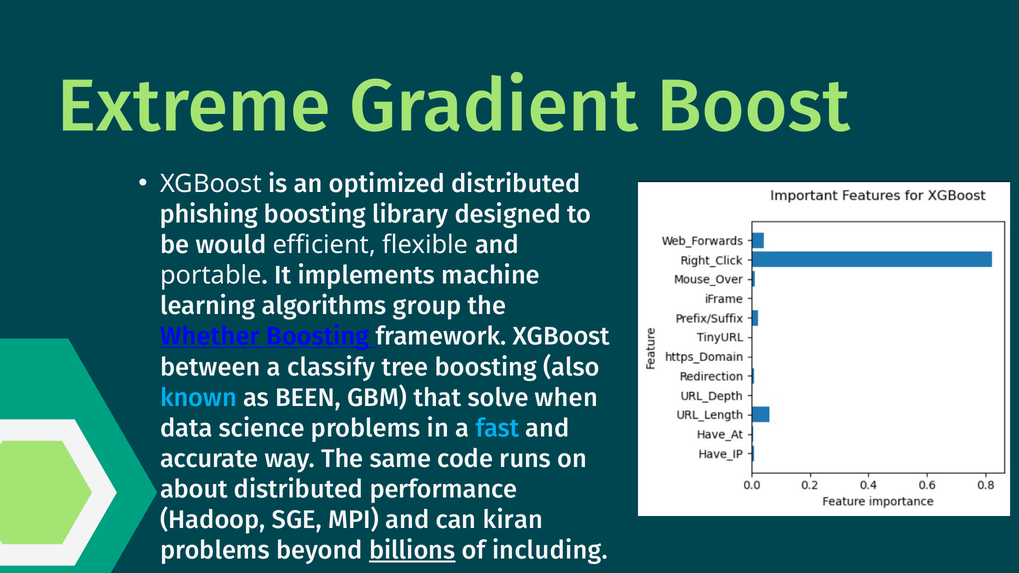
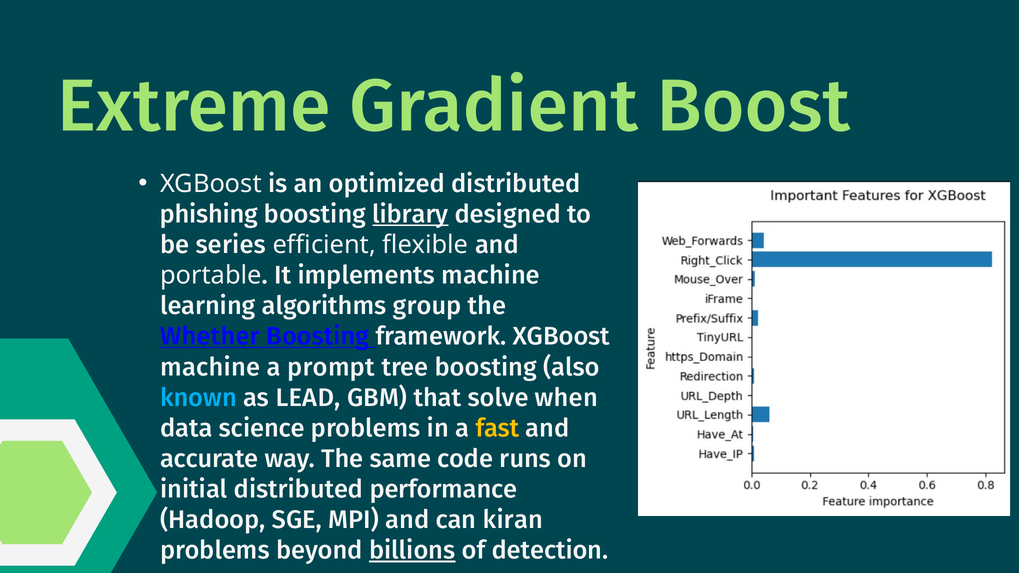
library underline: none -> present
would: would -> series
between at (210, 367): between -> machine
classify: classify -> prompt
BEEN: BEEN -> LEAD
fast colour: light blue -> yellow
about: about -> initial
including: including -> detection
